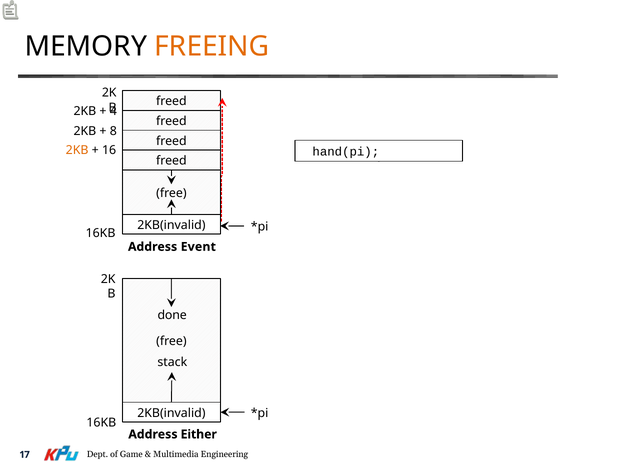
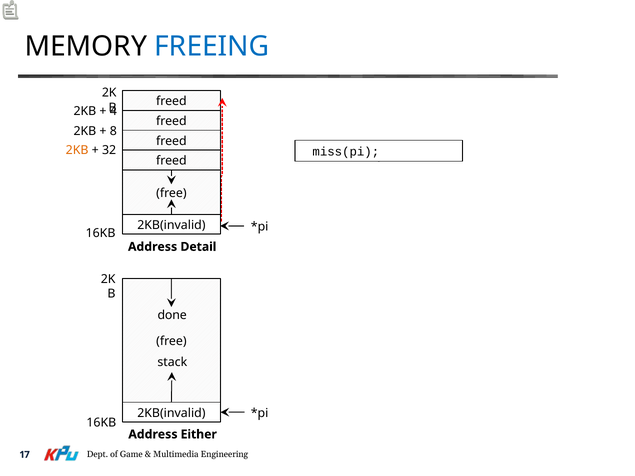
FREEING colour: orange -> blue
16: 16 -> 32
hand(pi: hand(pi -> miss(pi
Event: Event -> Detail
